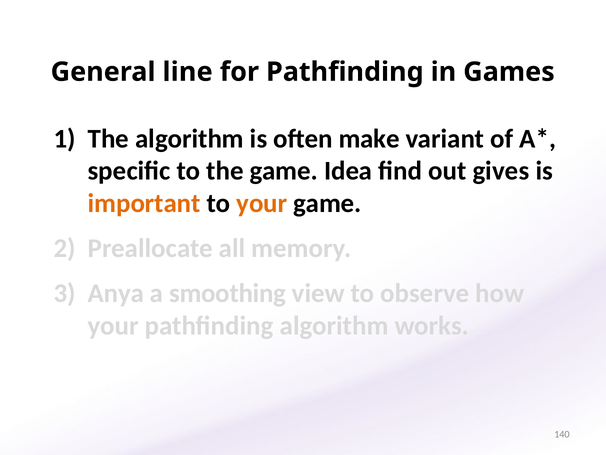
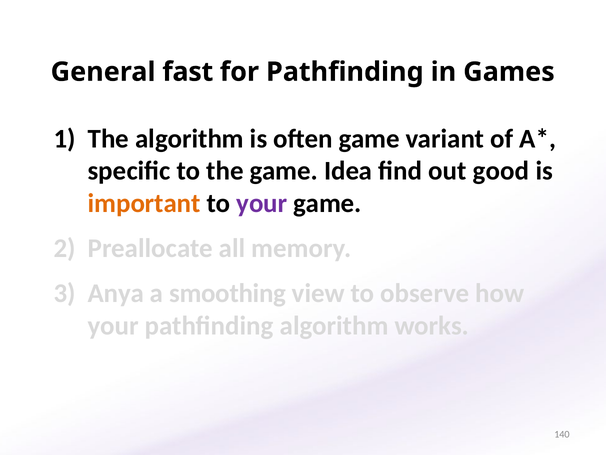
line: line -> fast
often make: make -> game
gives: gives -> good
your at (262, 203) colour: orange -> purple
